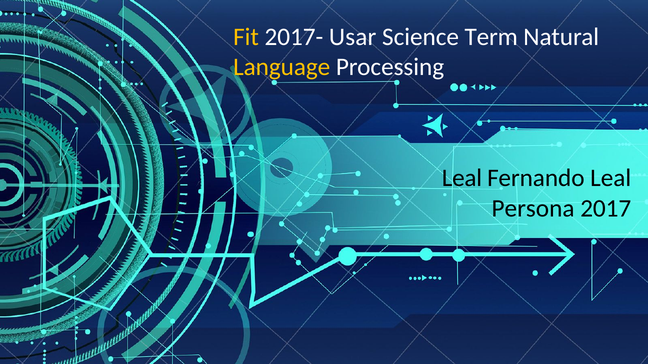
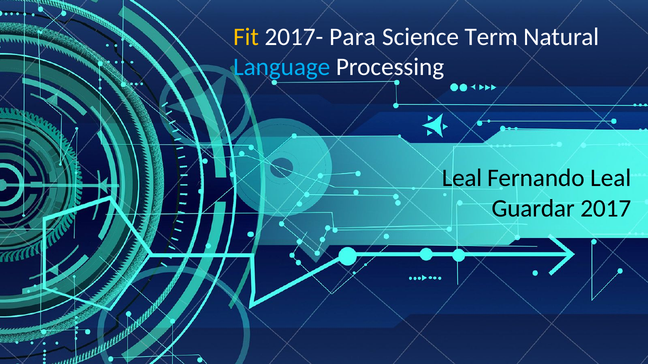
Usar: Usar -> Para
Language colour: yellow -> light blue
Persona: Persona -> Guardar
